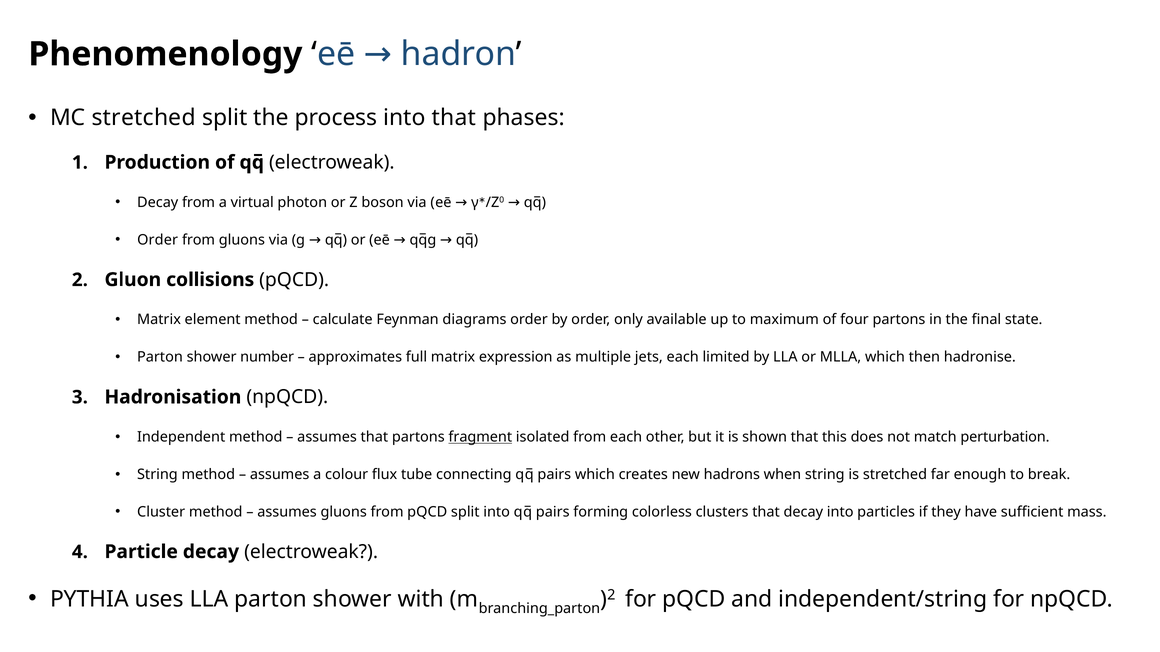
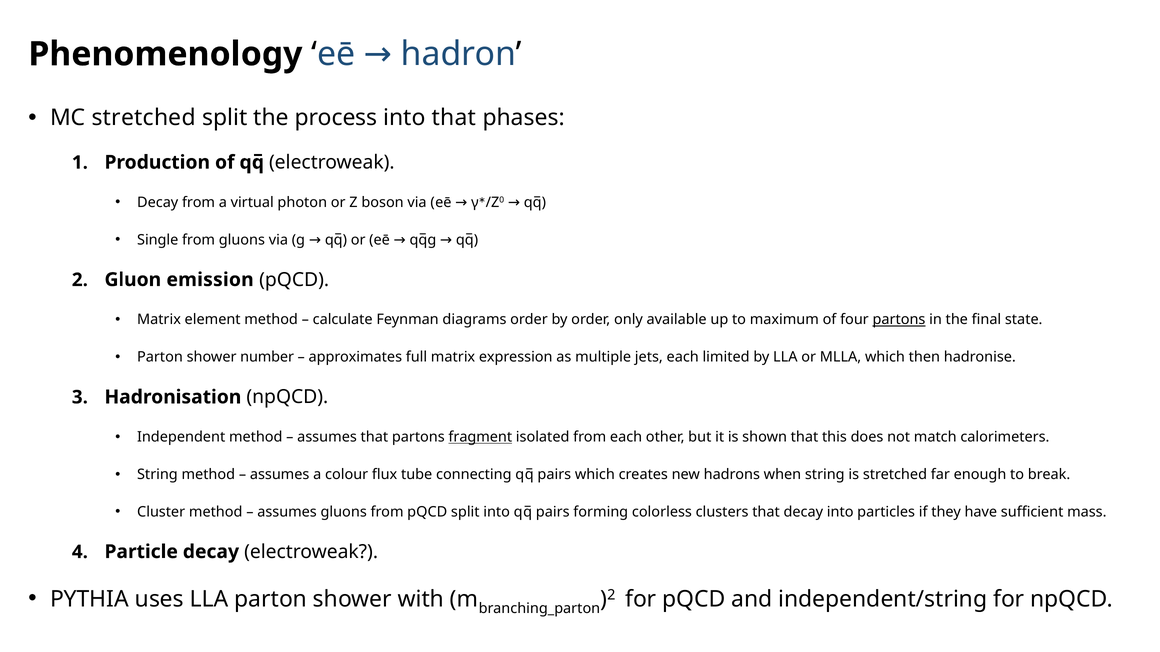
Order at (158, 240): Order -> Single
collisions: collisions -> emission
partons at (899, 320) underline: none -> present
perturbation: perturbation -> calorimeters
